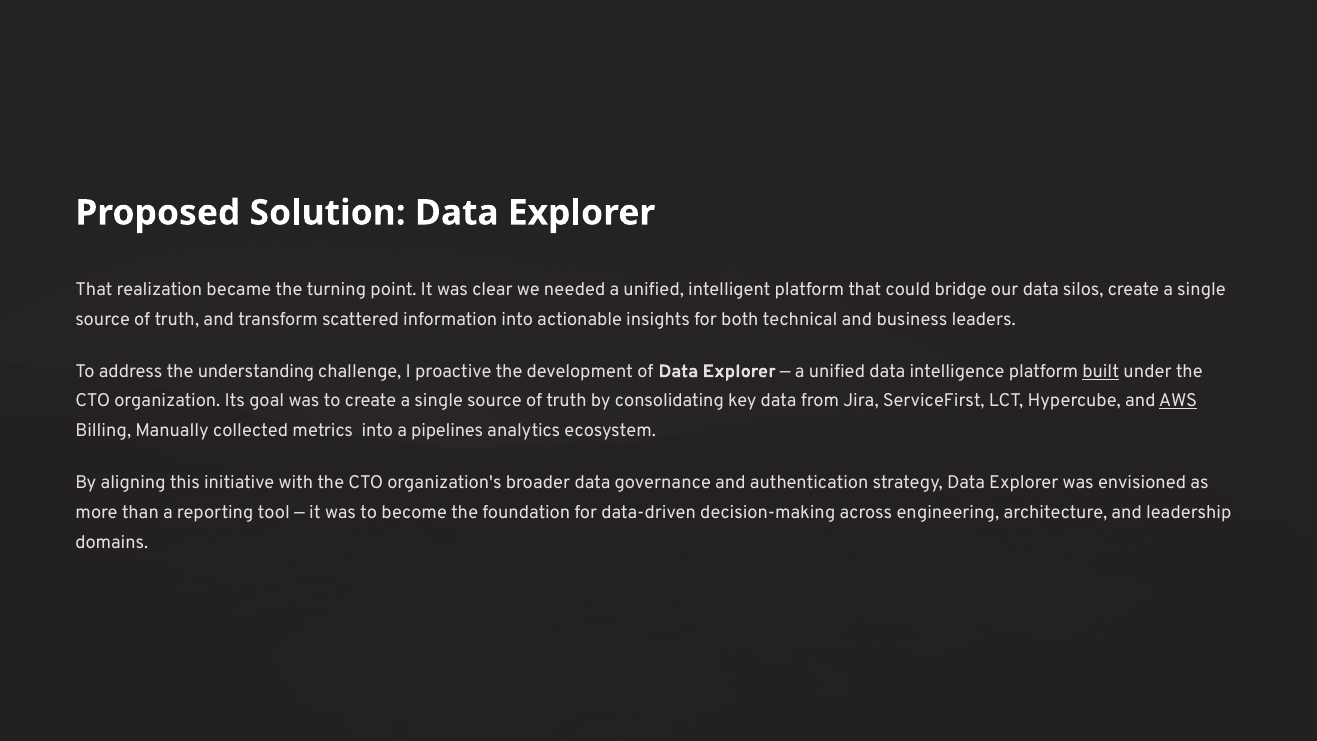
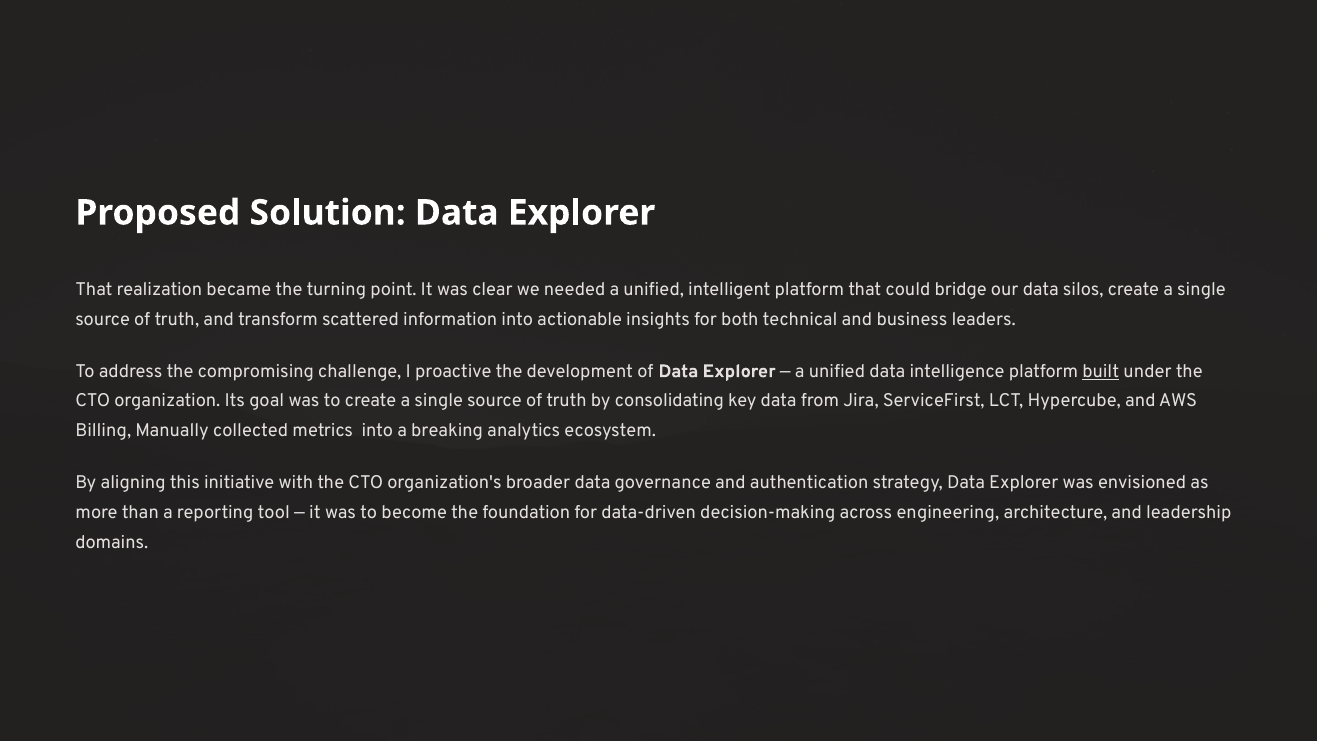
understanding: understanding -> compromising
AWS underline: present -> none
pipelines: pipelines -> breaking
